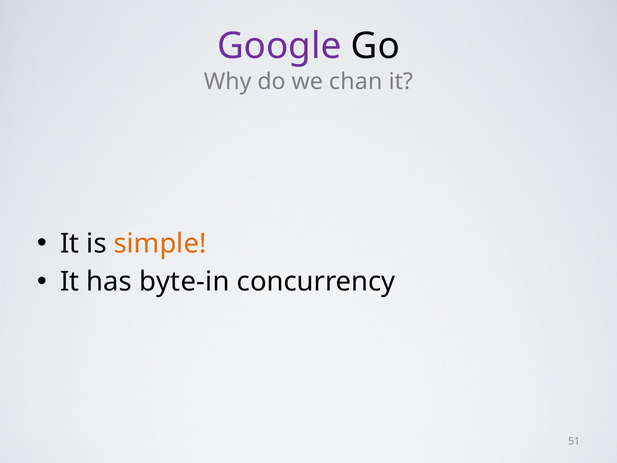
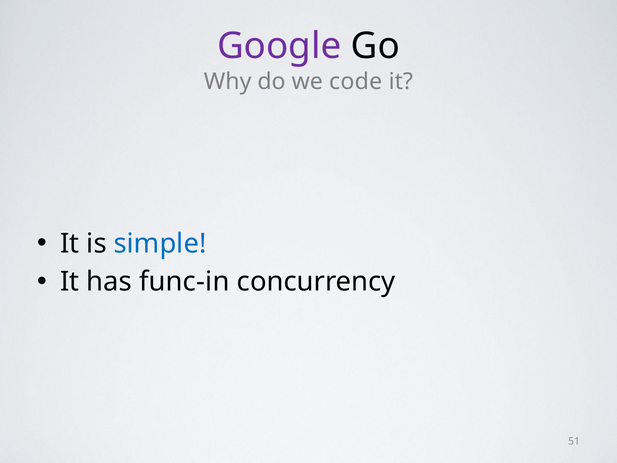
chan: chan -> code
simple colour: orange -> blue
byte-in: byte-in -> func-in
